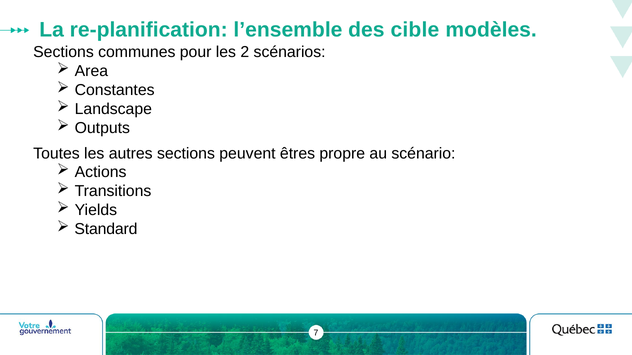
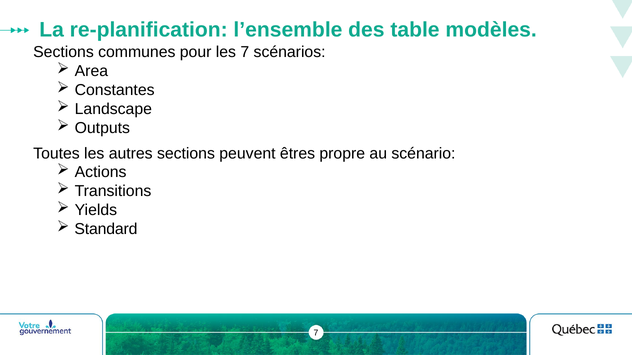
cible: cible -> table
les 2: 2 -> 7
